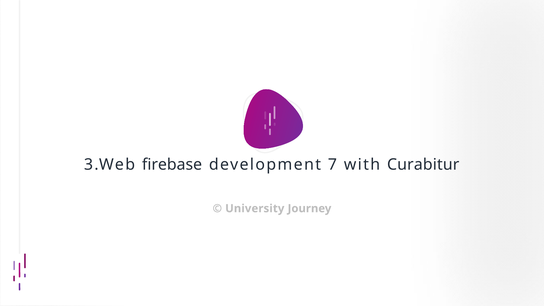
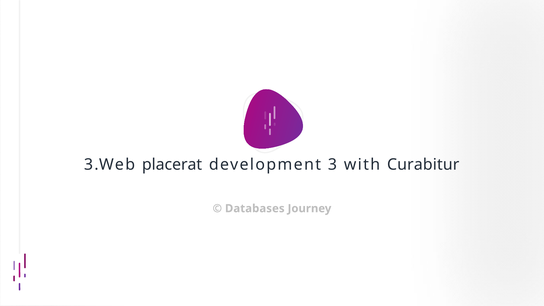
firebase: firebase -> placerat
7: 7 -> 3
University: University -> Databases
